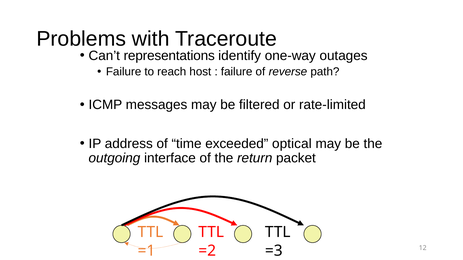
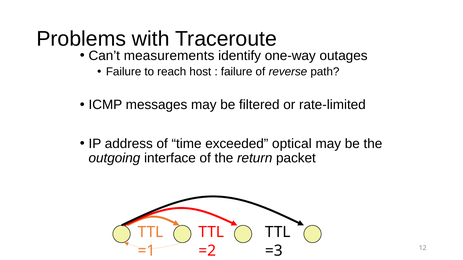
representations: representations -> measurements
